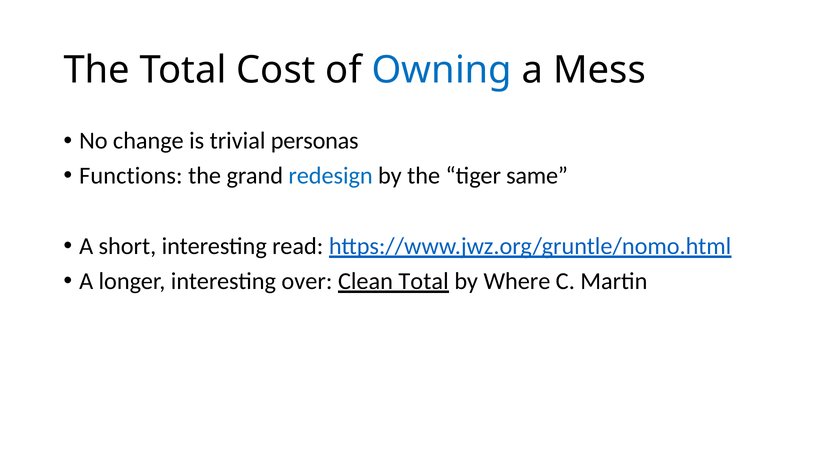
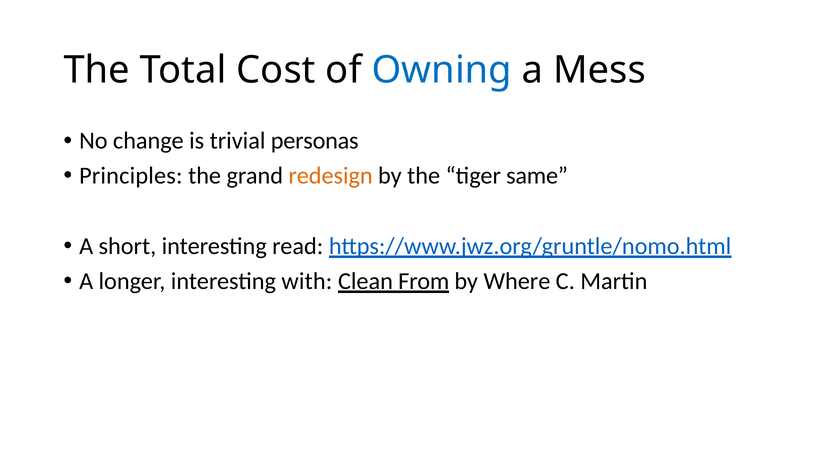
Functions: Functions -> Principles
redesign colour: blue -> orange
over: over -> with
Clean Total: Total -> From
